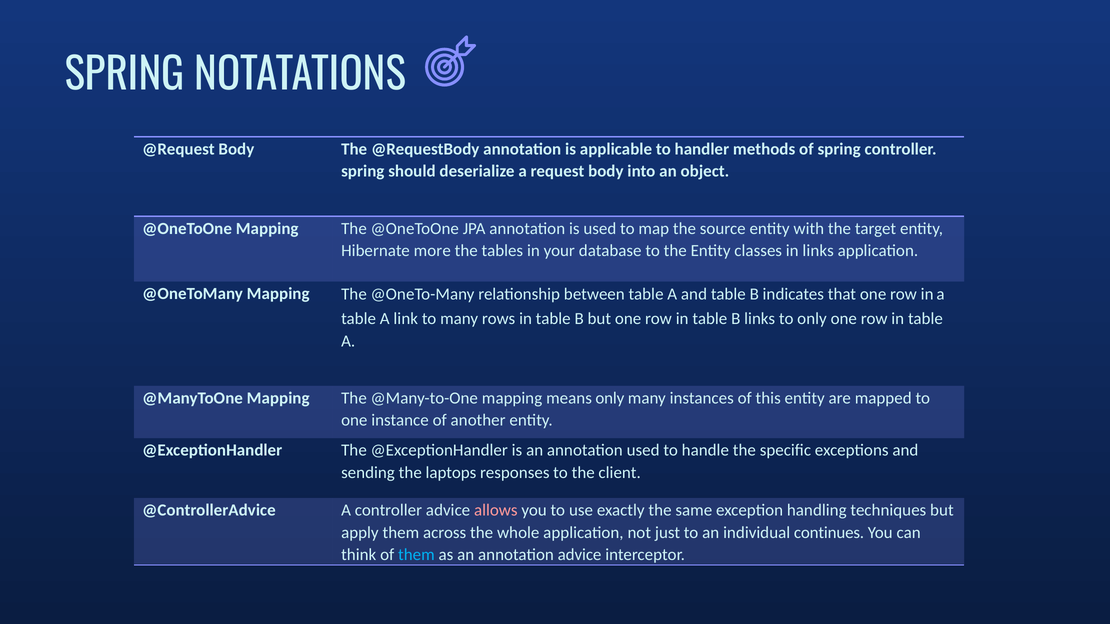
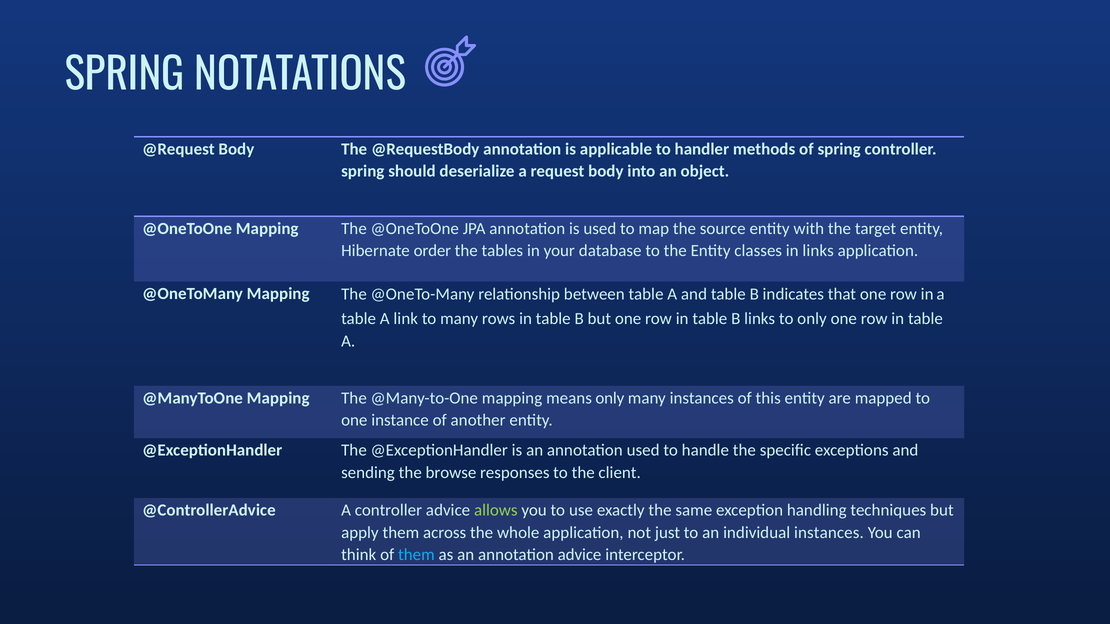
more: more -> order
laptops: laptops -> browse
allows colour: pink -> light green
individual continues: continues -> instances
